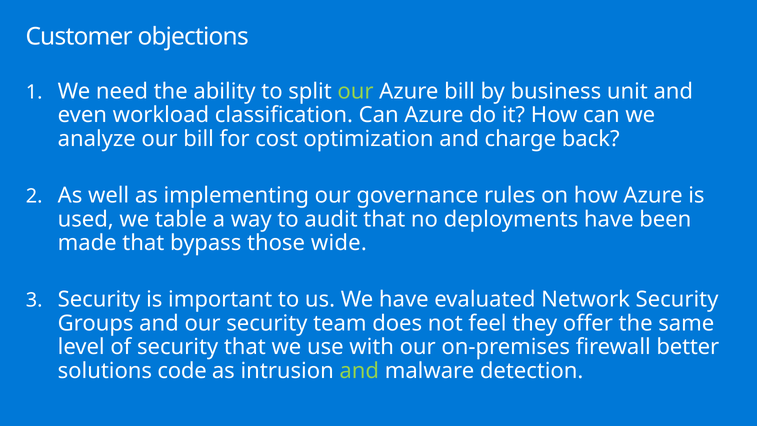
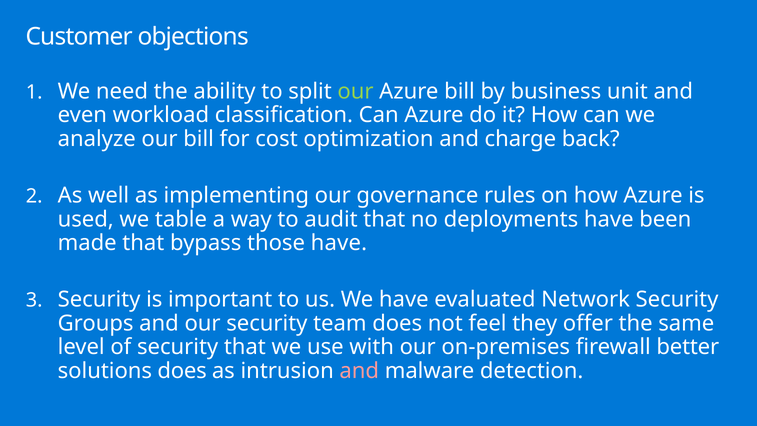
those wide: wide -> have
solutions code: code -> does
and at (359, 371) colour: light green -> pink
